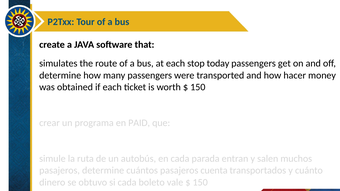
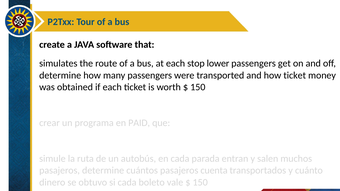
today: today -> lower
how hacer: hacer -> ticket
